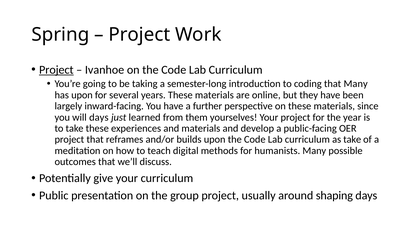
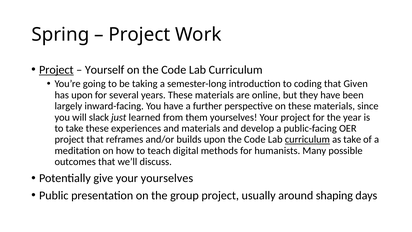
Ivanhoe: Ivanhoe -> Yourself
that Many: Many -> Given
will days: days -> slack
curriculum at (307, 139) underline: none -> present
your curriculum: curriculum -> yourselves
